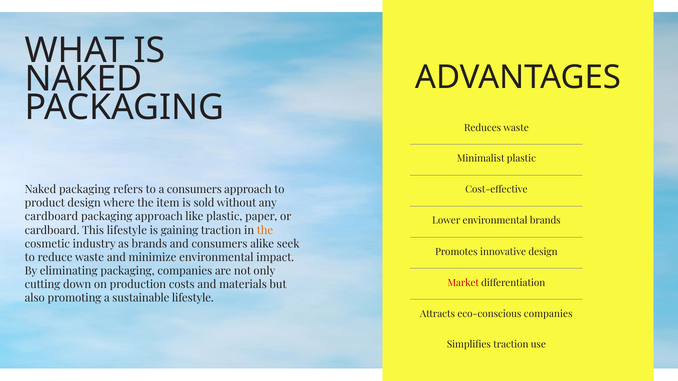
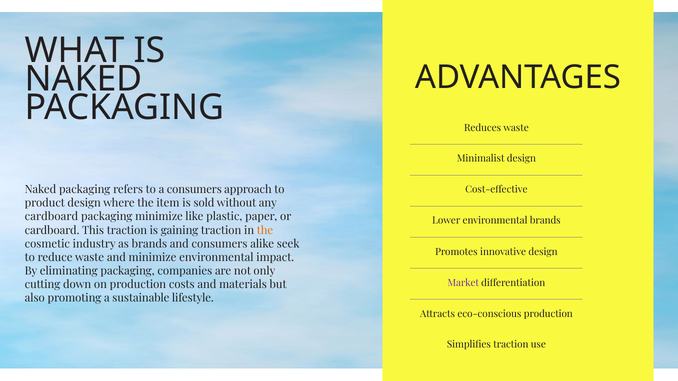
Minimalist plastic: plastic -> design
packaging approach: approach -> minimize
This lifestyle: lifestyle -> traction
Market colour: red -> purple
eco-conscious companies: companies -> production
